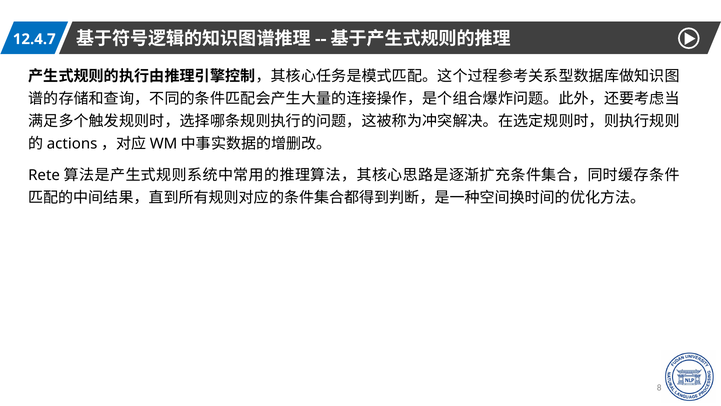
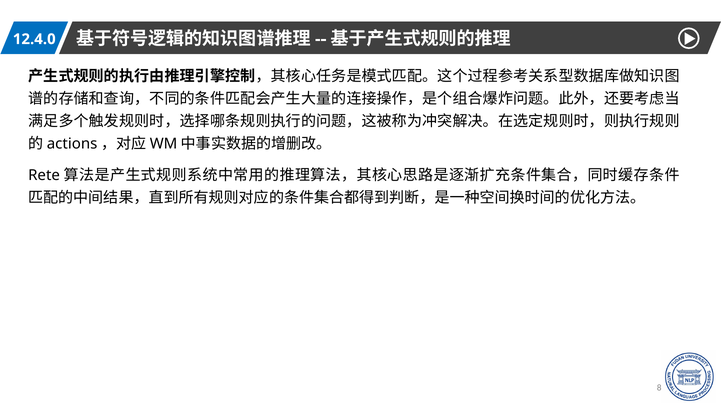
12.4.7: 12.4.7 -> 12.4.0
